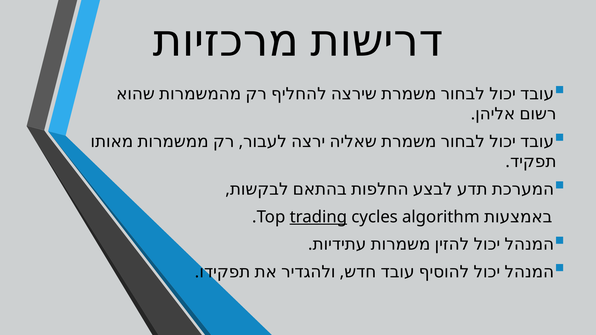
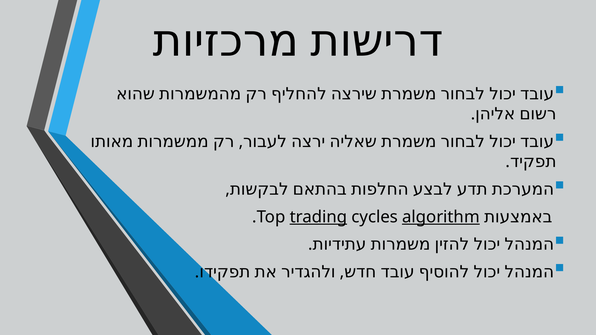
algorithm underline: none -> present
